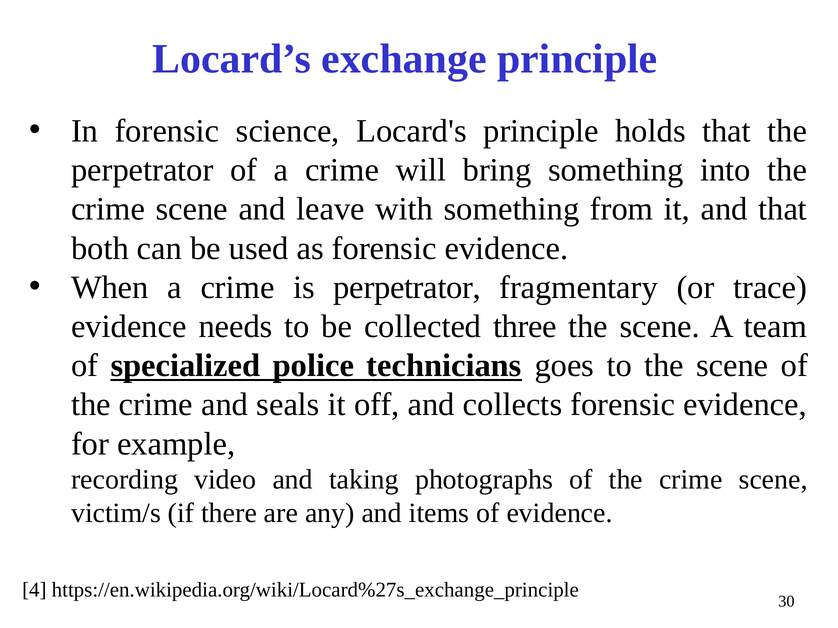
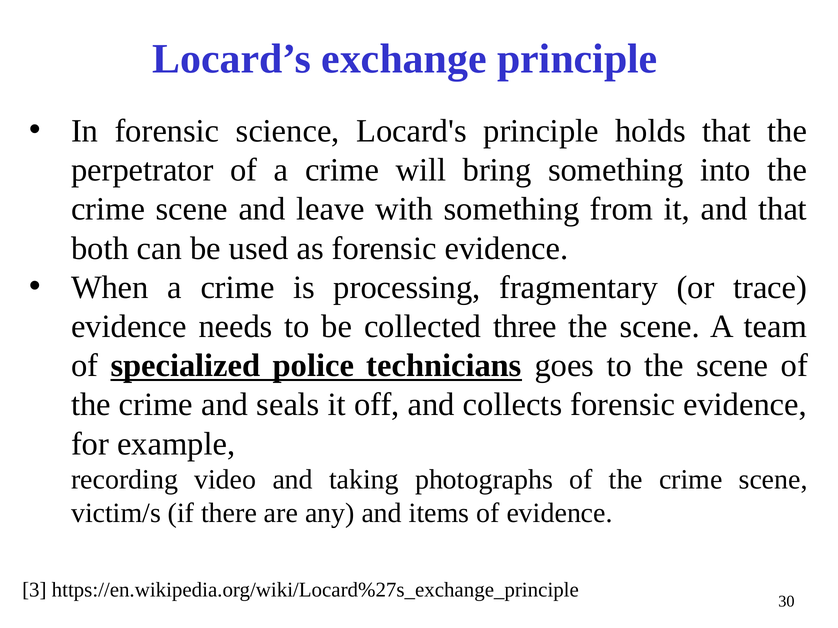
is perpetrator: perpetrator -> processing
4: 4 -> 3
